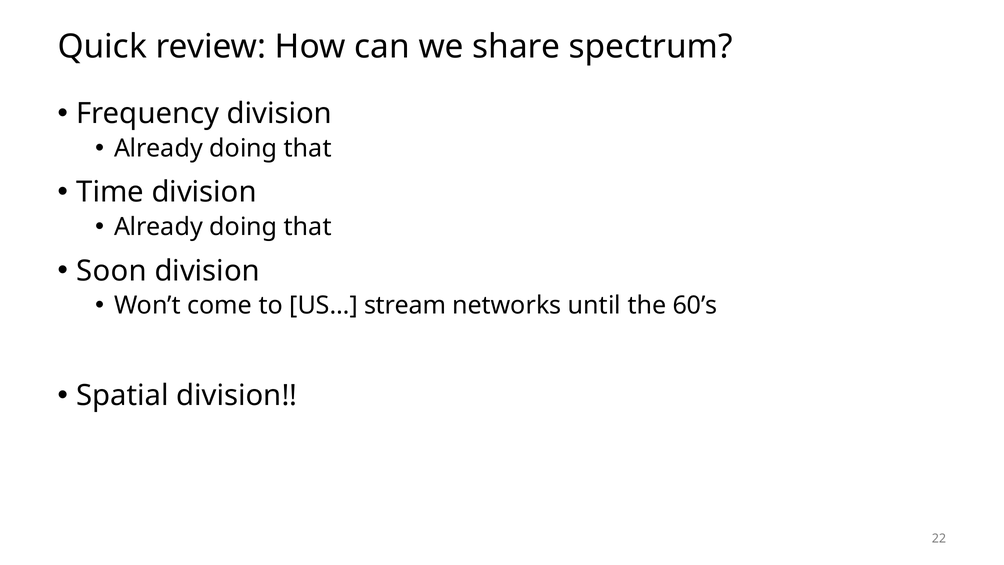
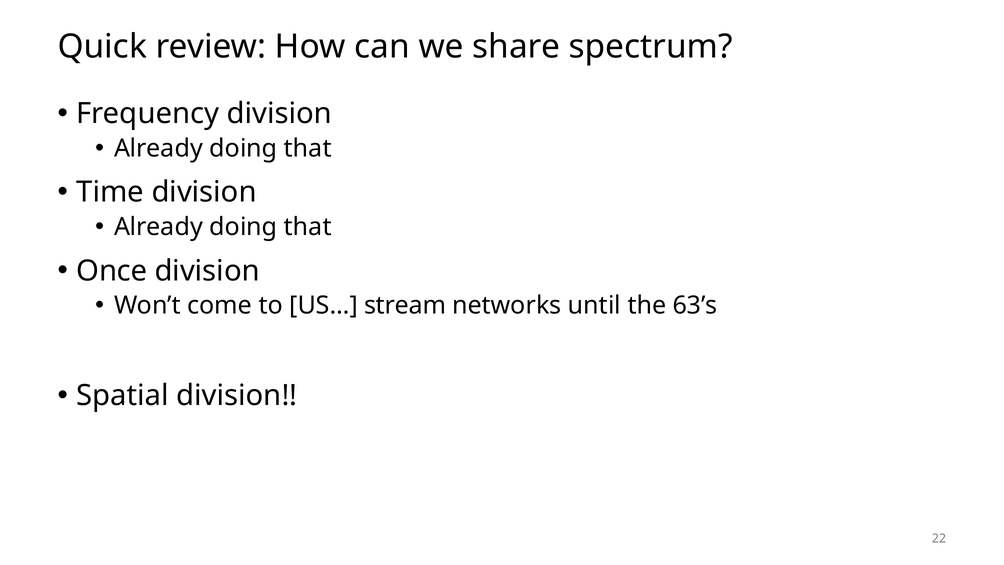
Soon: Soon -> Once
60’s: 60’s -> 63’s
